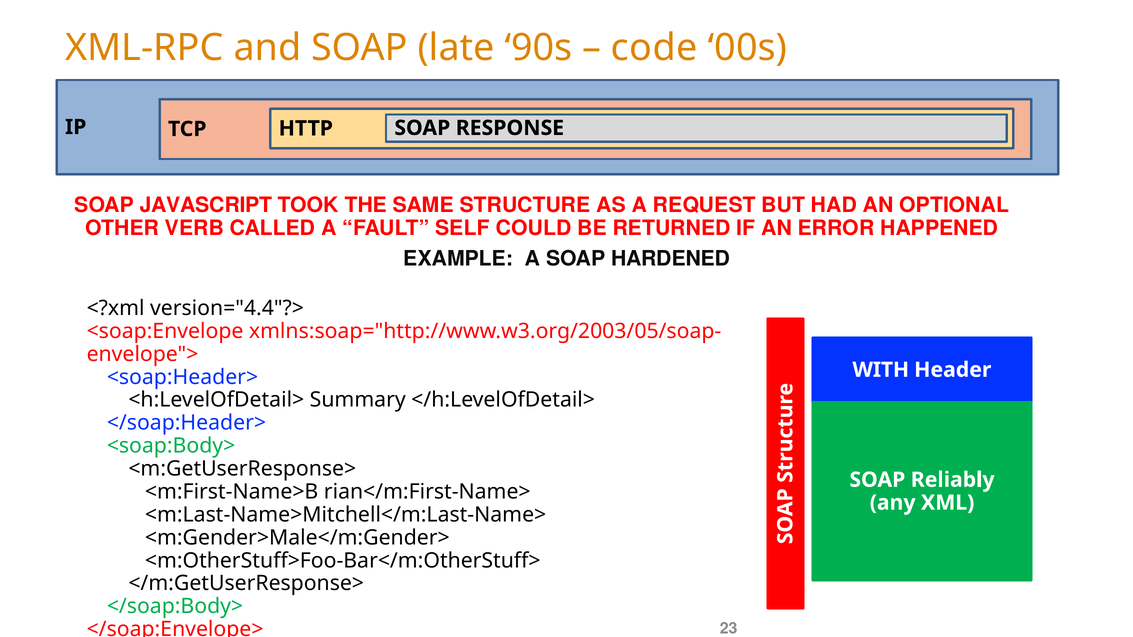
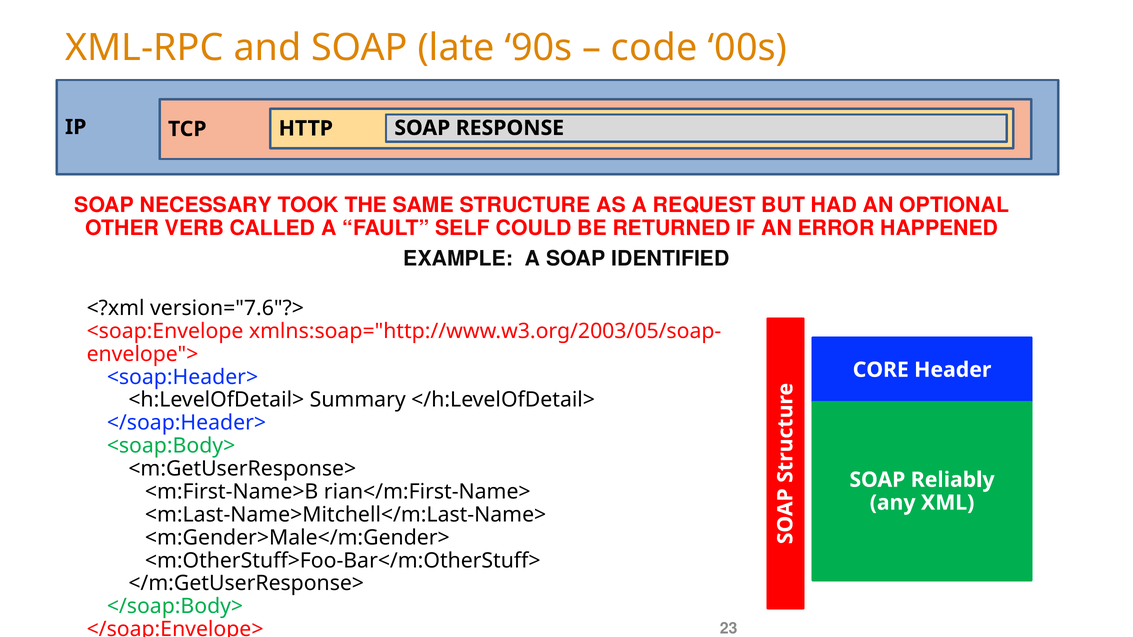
JAVASCRIPT: JAVASCRIPT -> NECESSARY
HARDENED: HARDENED -> IDENTIFIED
version="4.4"?>: version="4.4"?> -> version="7.6"?>
WITH: WITH -> CORE
